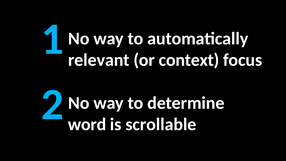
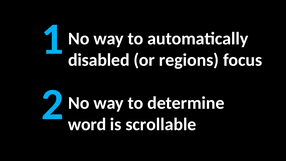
relevant: relevant -> disabled
context: context -> regions
